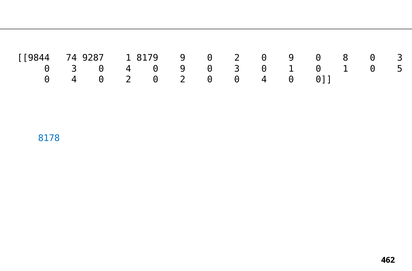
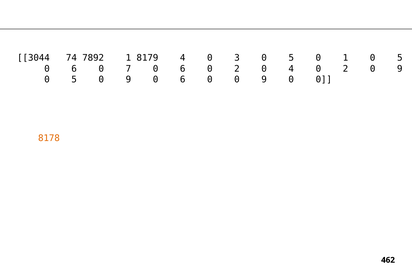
9844: 9844 -> 3044
9287: 9287 -> 7892
8179 9: 9 -> 4
2 at (237, 58): 2 -> 3
9 at (291, 58): 9 -> 5
0 8: 8 -> 1
3 at (400, 58): 3 -> 5
3 at (74, 69): 3 -> 6
4 at (128, 69): 4 -> 7
9 at (183, 69): 9 -> 6
3 at (237, 69): 3 -> 2
1 at (291, 69): 1 -> 4
1 at (345, 69): 1 -> 2
5 at (400, 69): 5 -> 9
4 at (74, 80): 4 -> 5
2 at (128, 80): 2 -> 9
2 at (183, 80): 2 -> 6
0 0 4: 4 -> 9
8178 colour: blue -> orange
